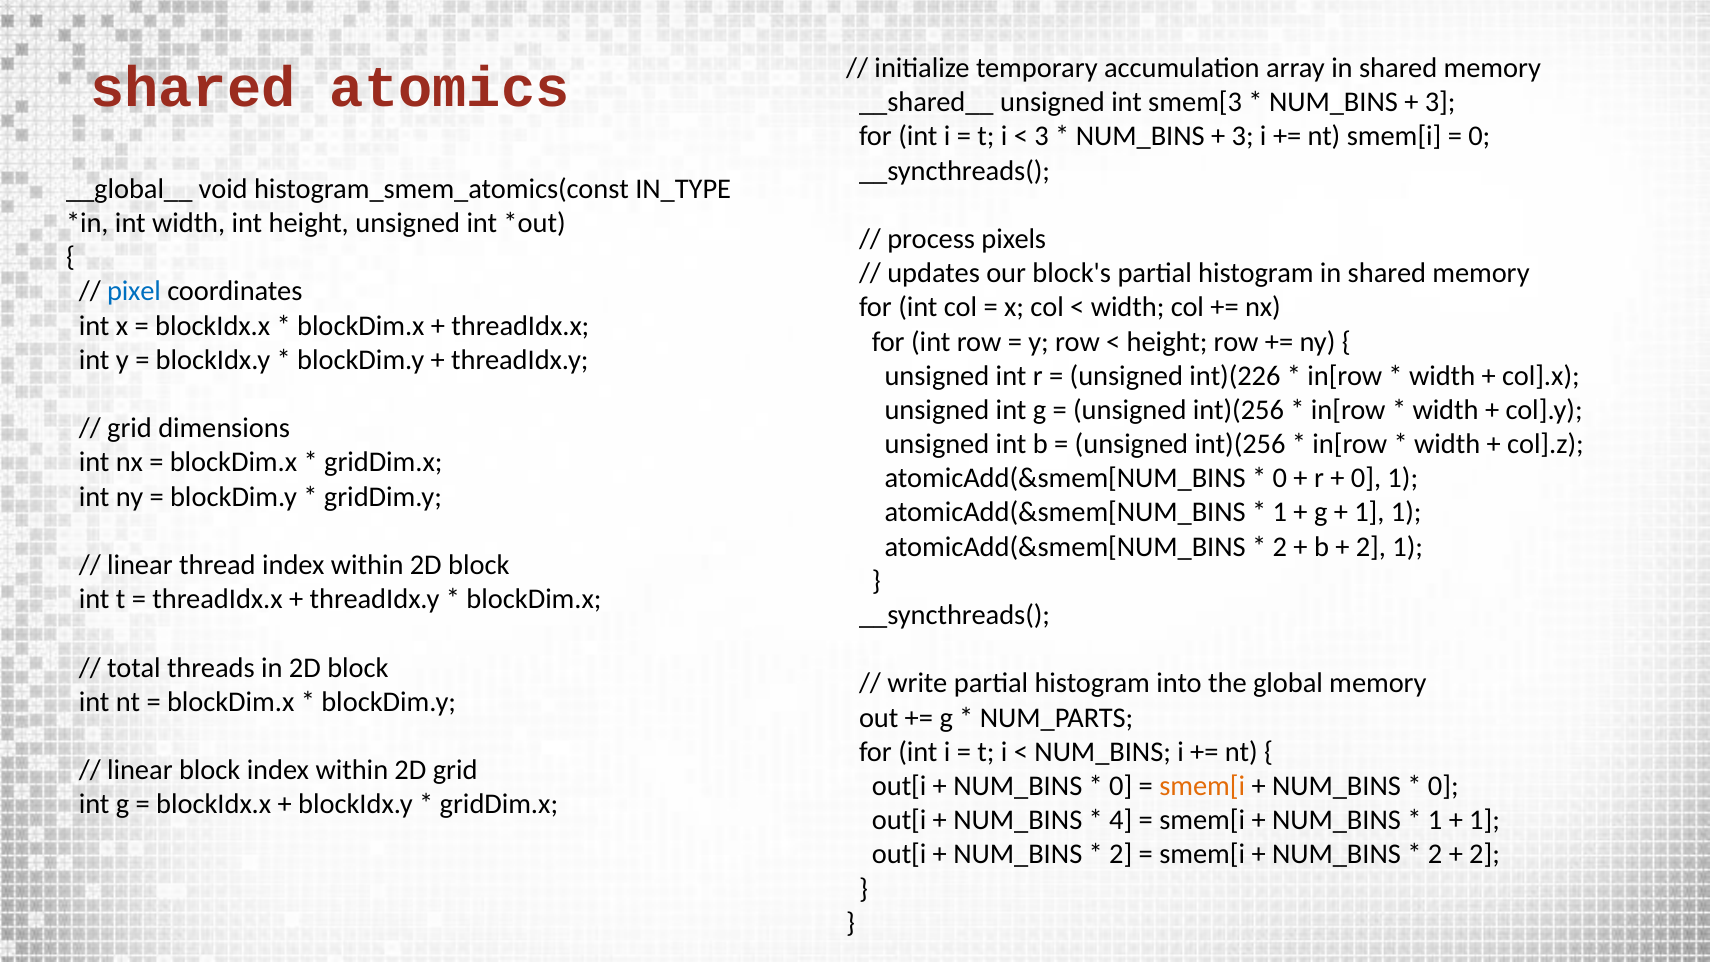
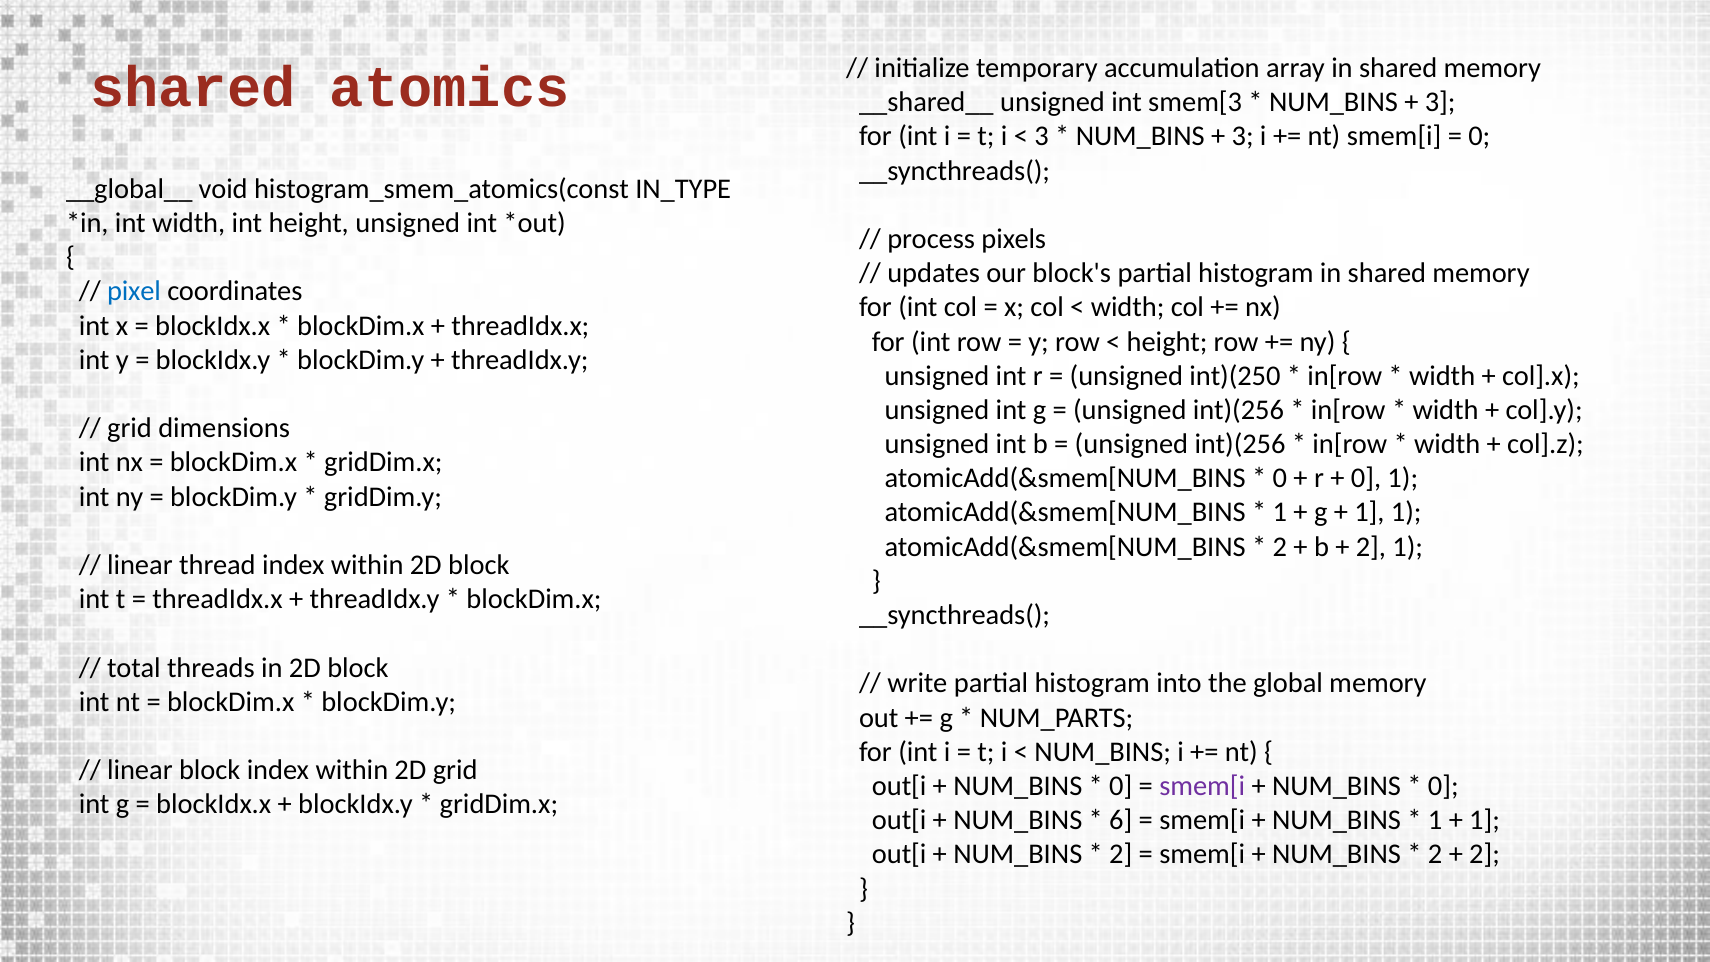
int)(226: int)(226 -> int)(250
smem[i at (1202, 786) colour: orange -> purple
4: 4 -> 6
